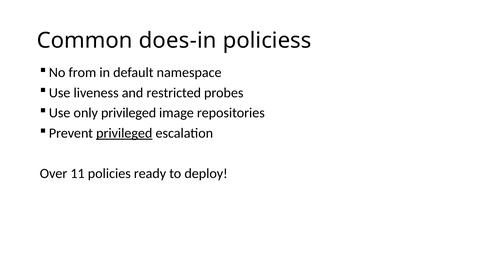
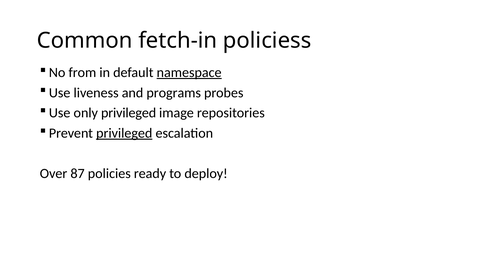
does-in: does-in -> fetch-in
namespace underline: none -> present
restricted: restricted -> programs
11: 11 -> 87
